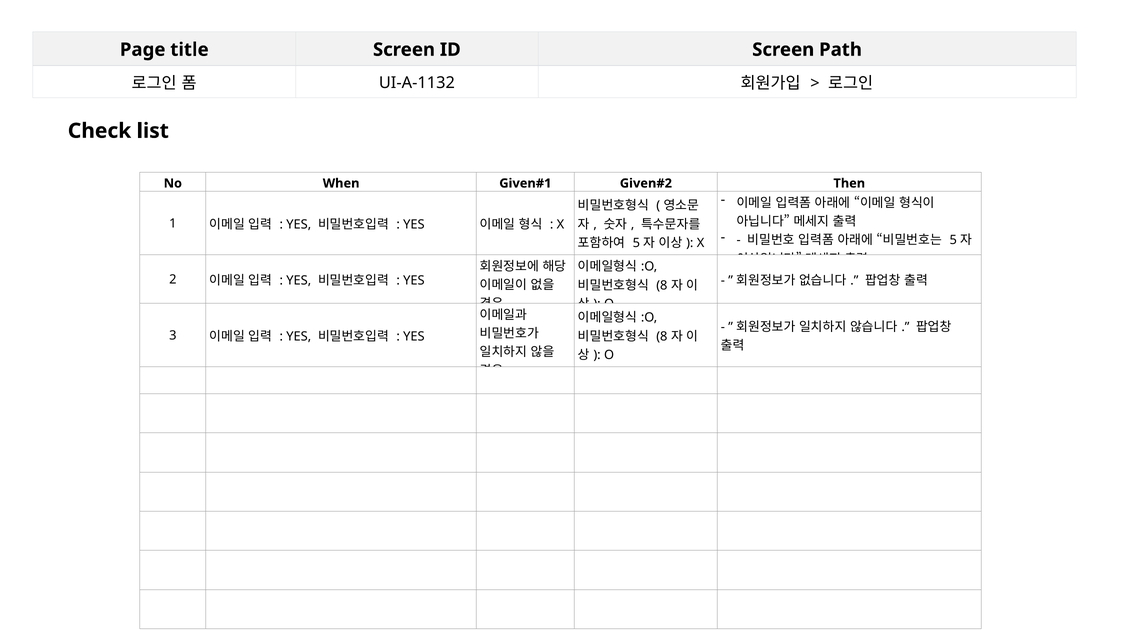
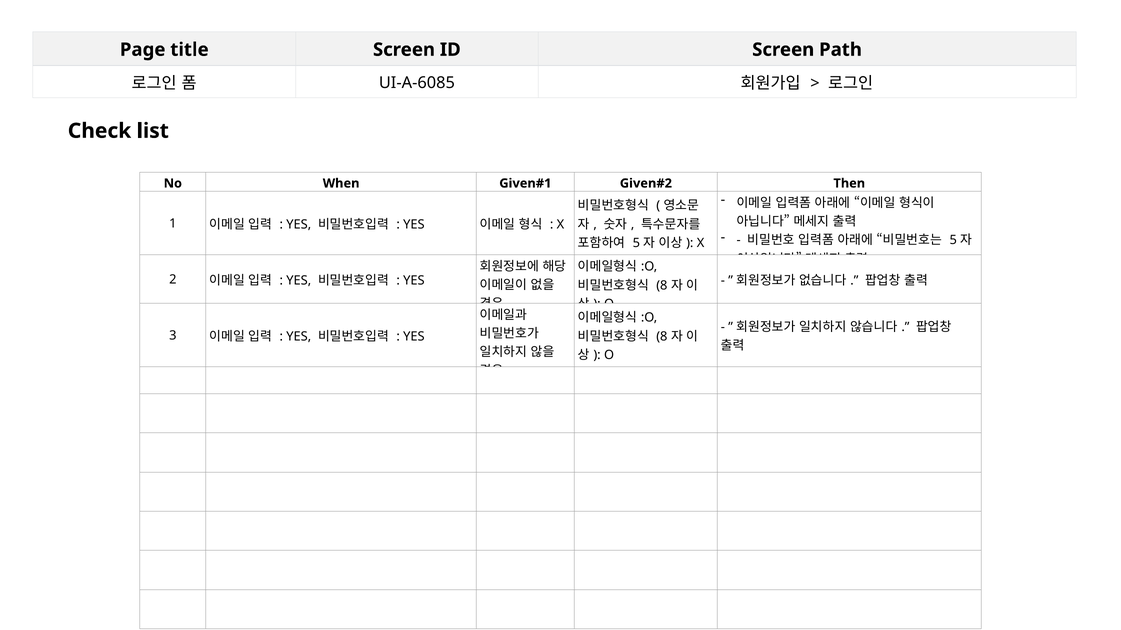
UI-A-1132: UI-A-1132 -> UI-A-6085
